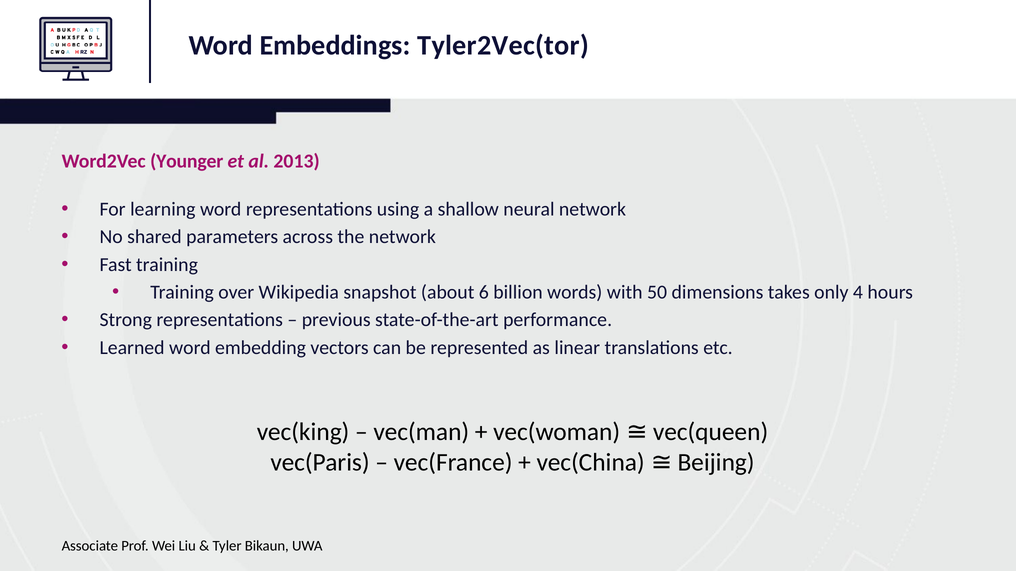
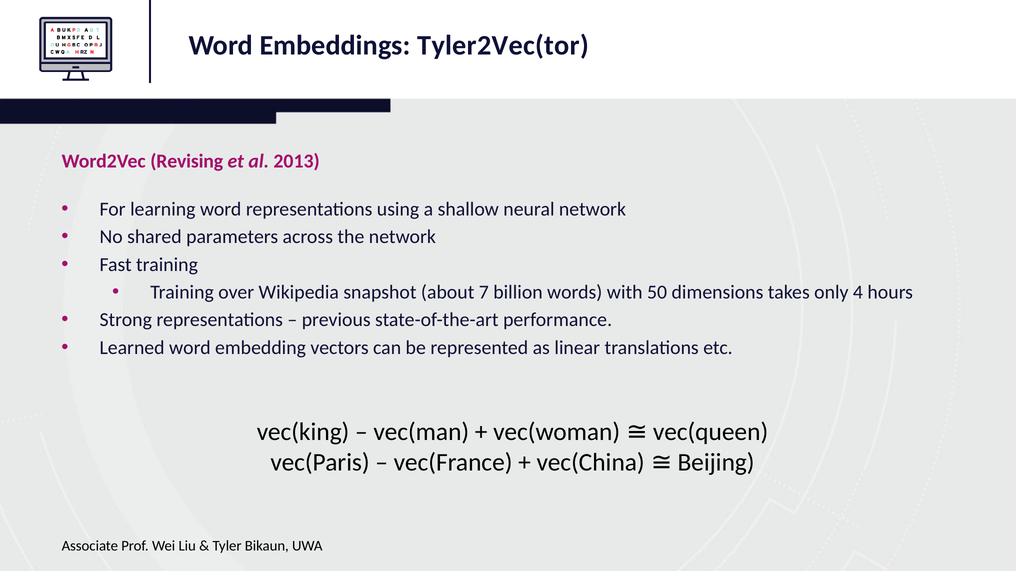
Younger: Younger -> Revising
6: 6 -> 7
